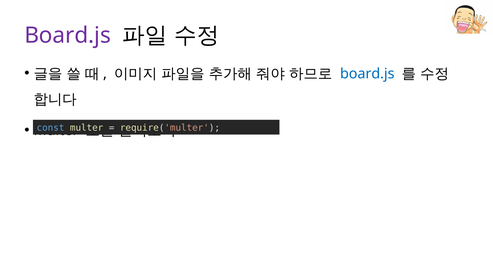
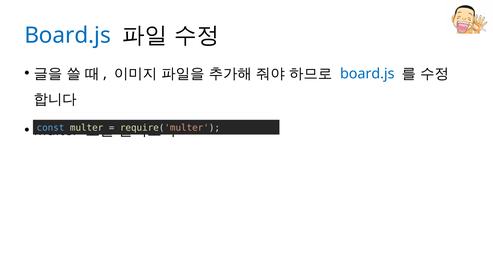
Board.js at (68, 35) colour: purple -> blue
